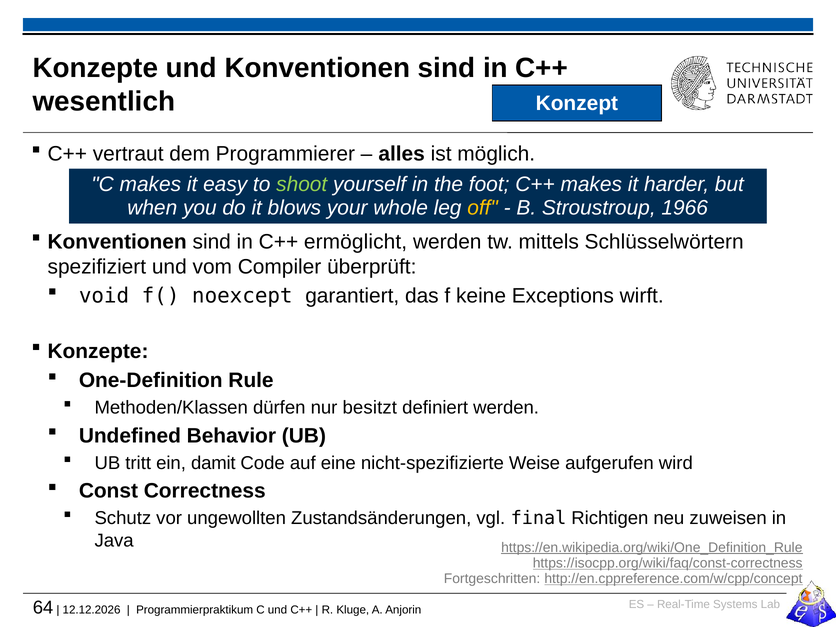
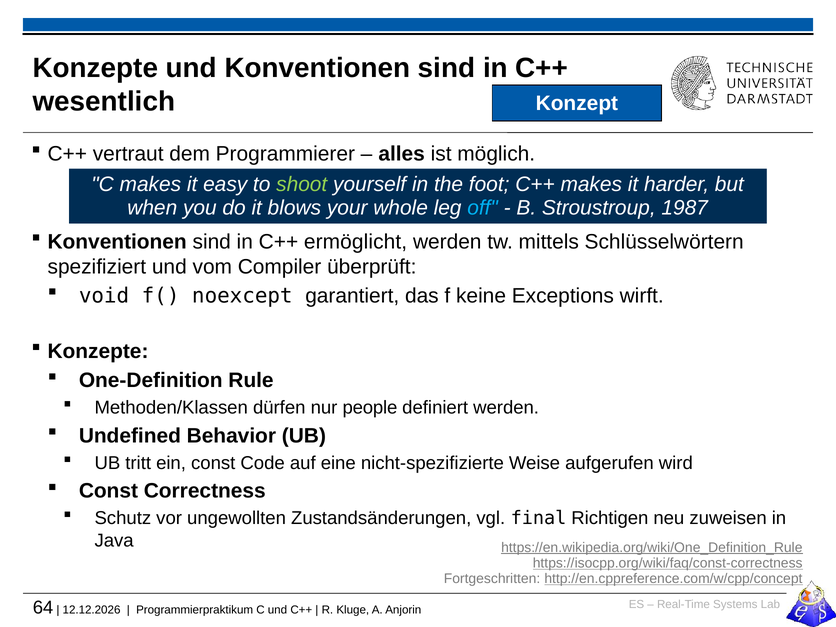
off colour: yellow -> light blue
1966: 1966 -> 1987
besitzt: besitzt -> people
ein damit: damit -> const
